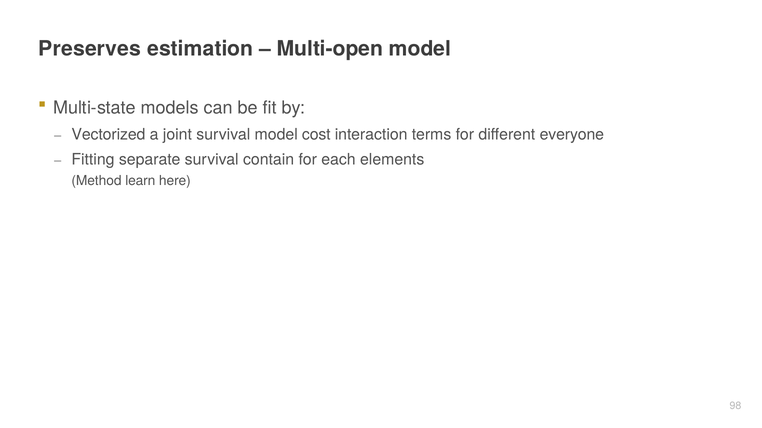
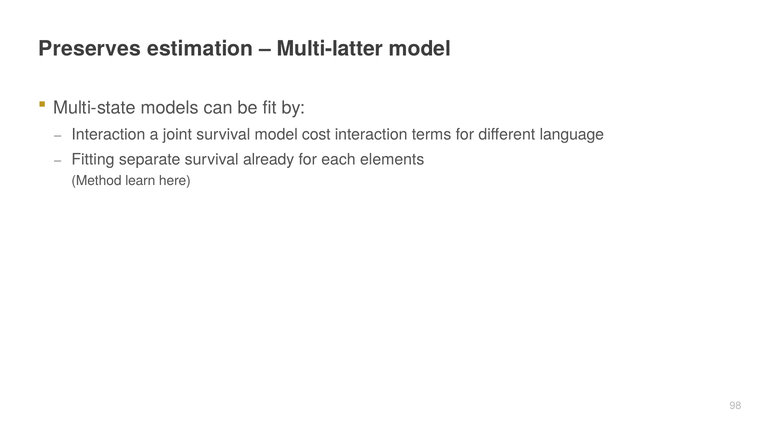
Multi-open: Multi-open -> Multi-latter
Vectorized at (108, 135): Vectorized -> Interaction
everyone: everyone -> language
contain: contain -> already
